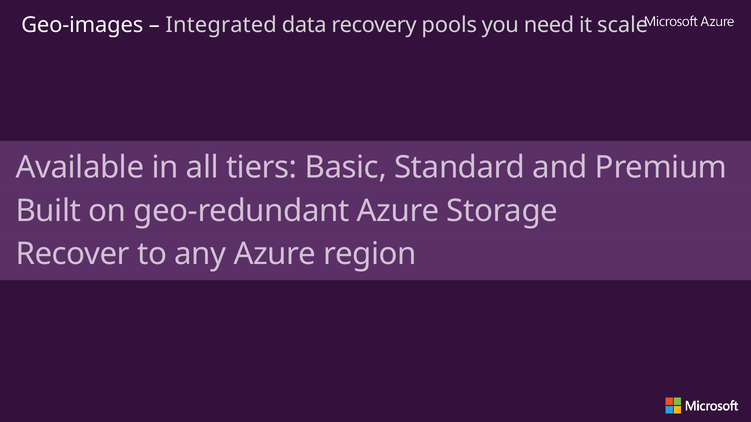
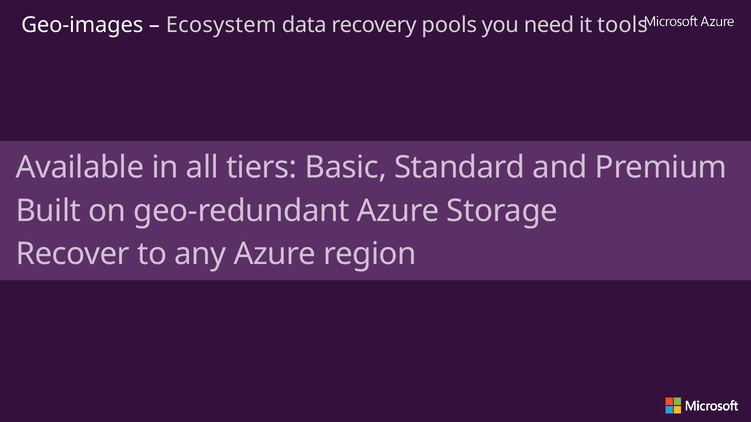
Integrated: Integrated -> Ecosystem
scale: scale -> tools
